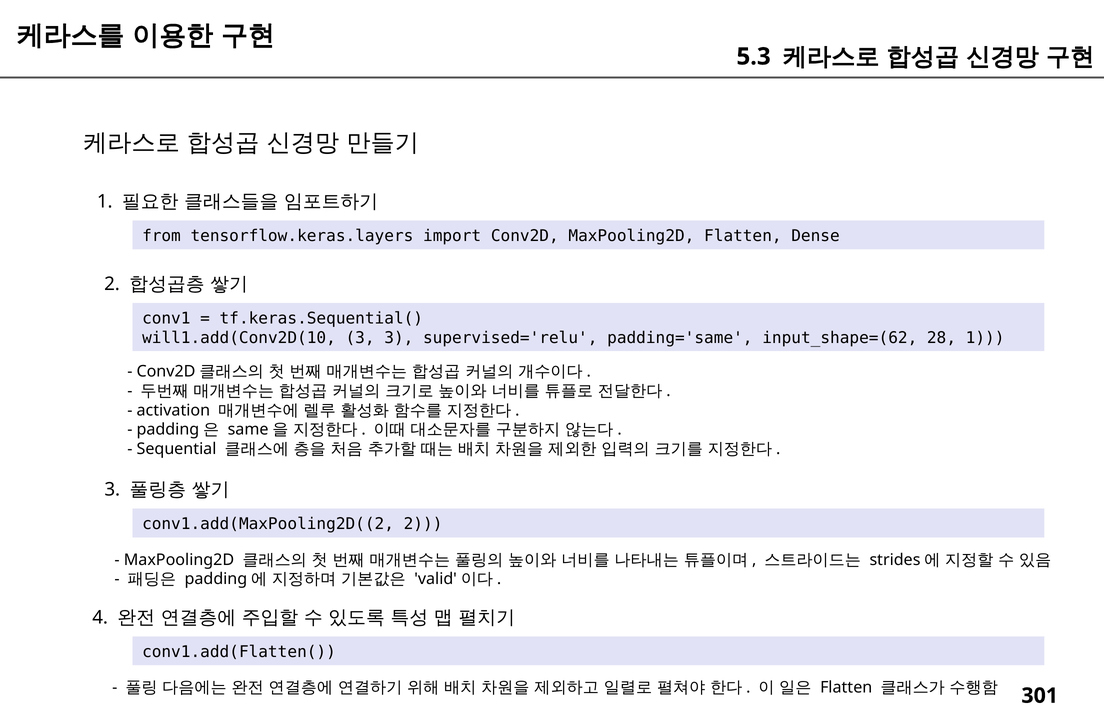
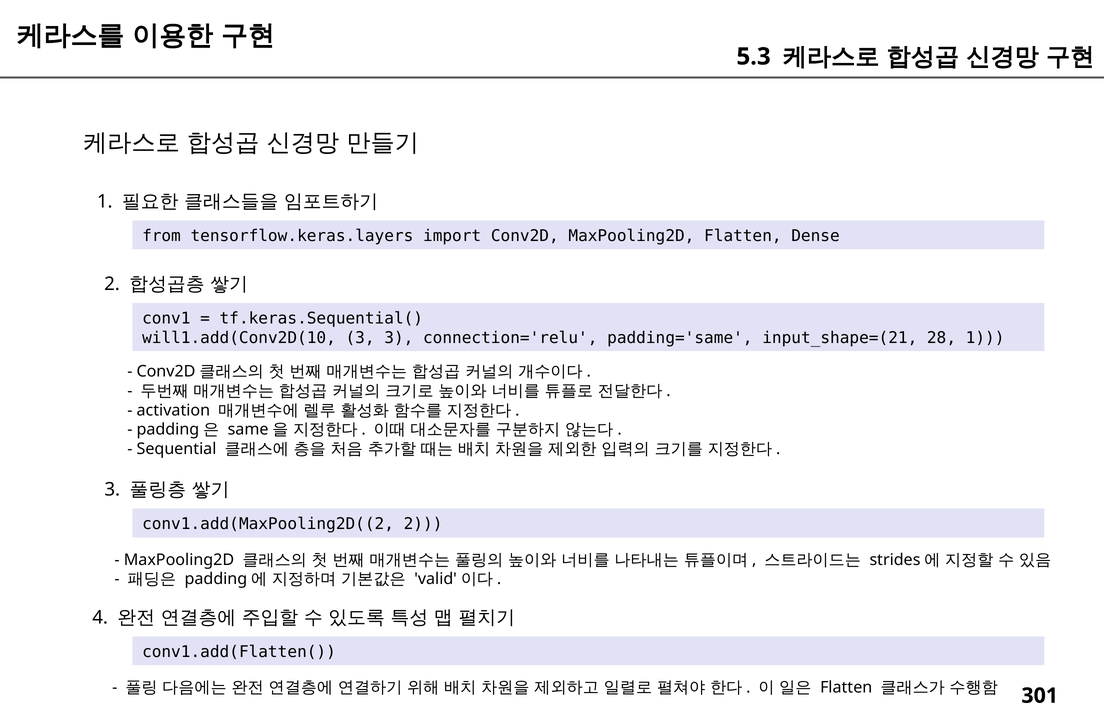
supervised='relu: supervised='relu -> connection='relu
input_shape=(62: input_shape=(62 -> input_shape=(21
